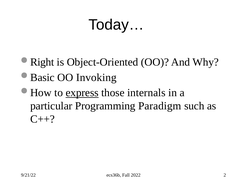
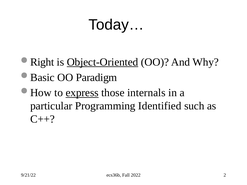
Object-Oriented underline: none -> present
Invoking: Invoking -> Paradigm
Paradigm: Paradigm -> Identified
